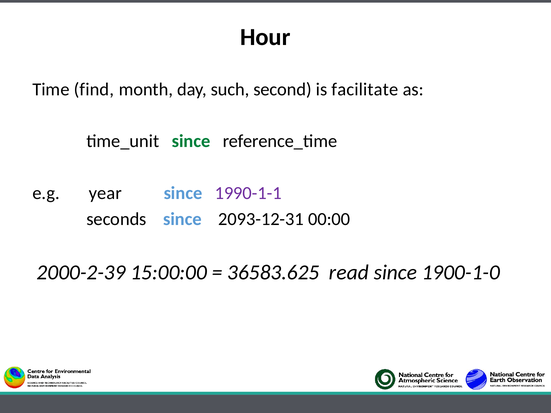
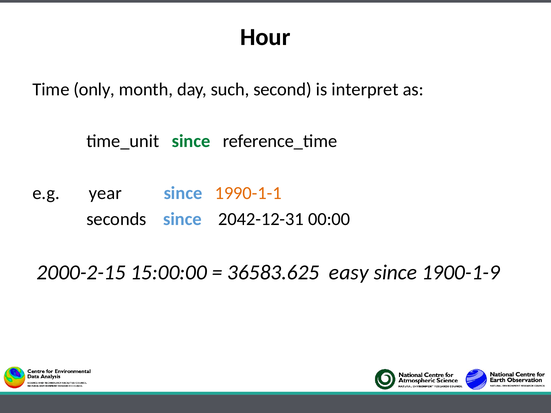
find: find -> only
facilitate: facilitate -> interpret
1990-1-1 colour: purple -> orange
2093-12-31: 2093-12-31 -> 2042-12-31
2000-2-39: 2000-2-39 -> 2000-2-15
read: read -> easy
1900-1-0: 1900-1-0 -> 1900-1-9
